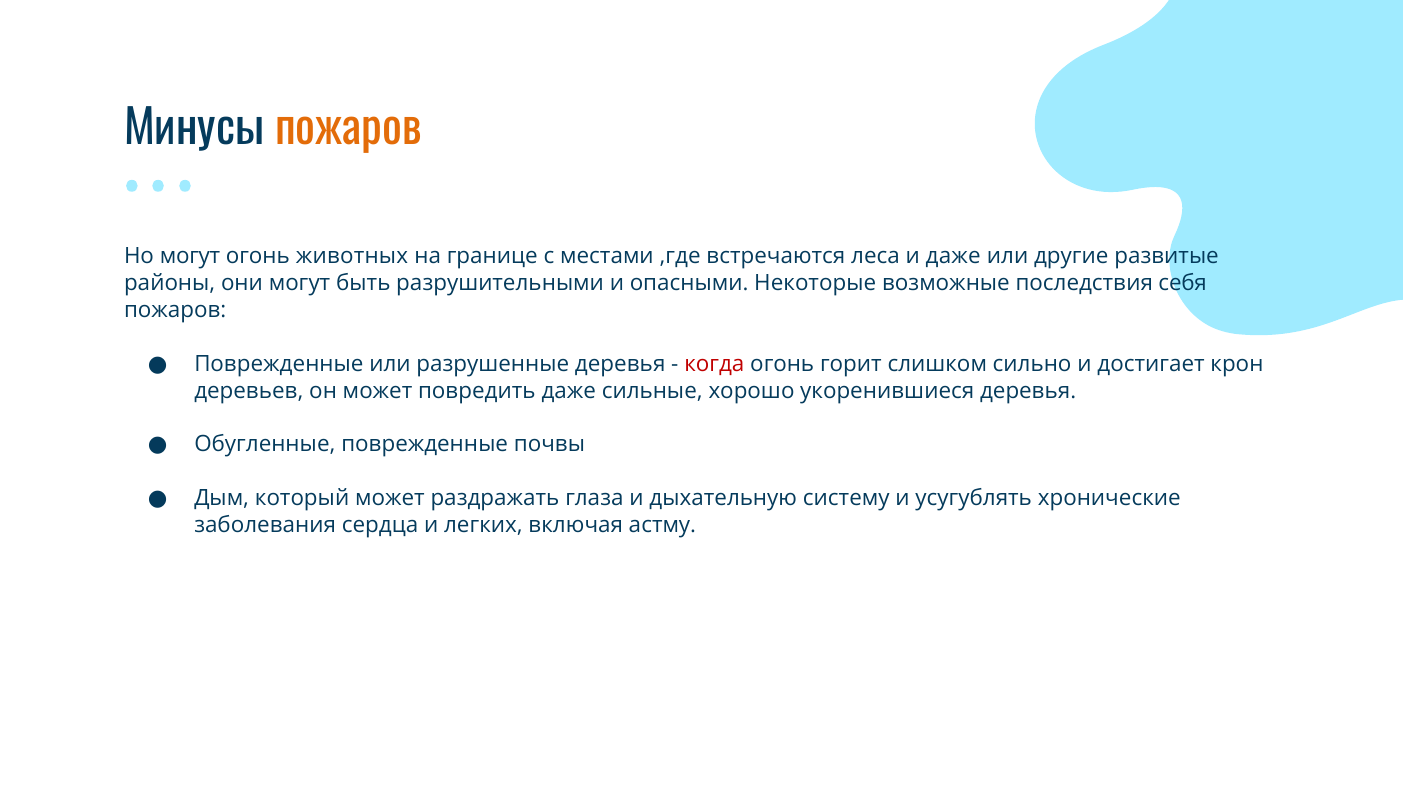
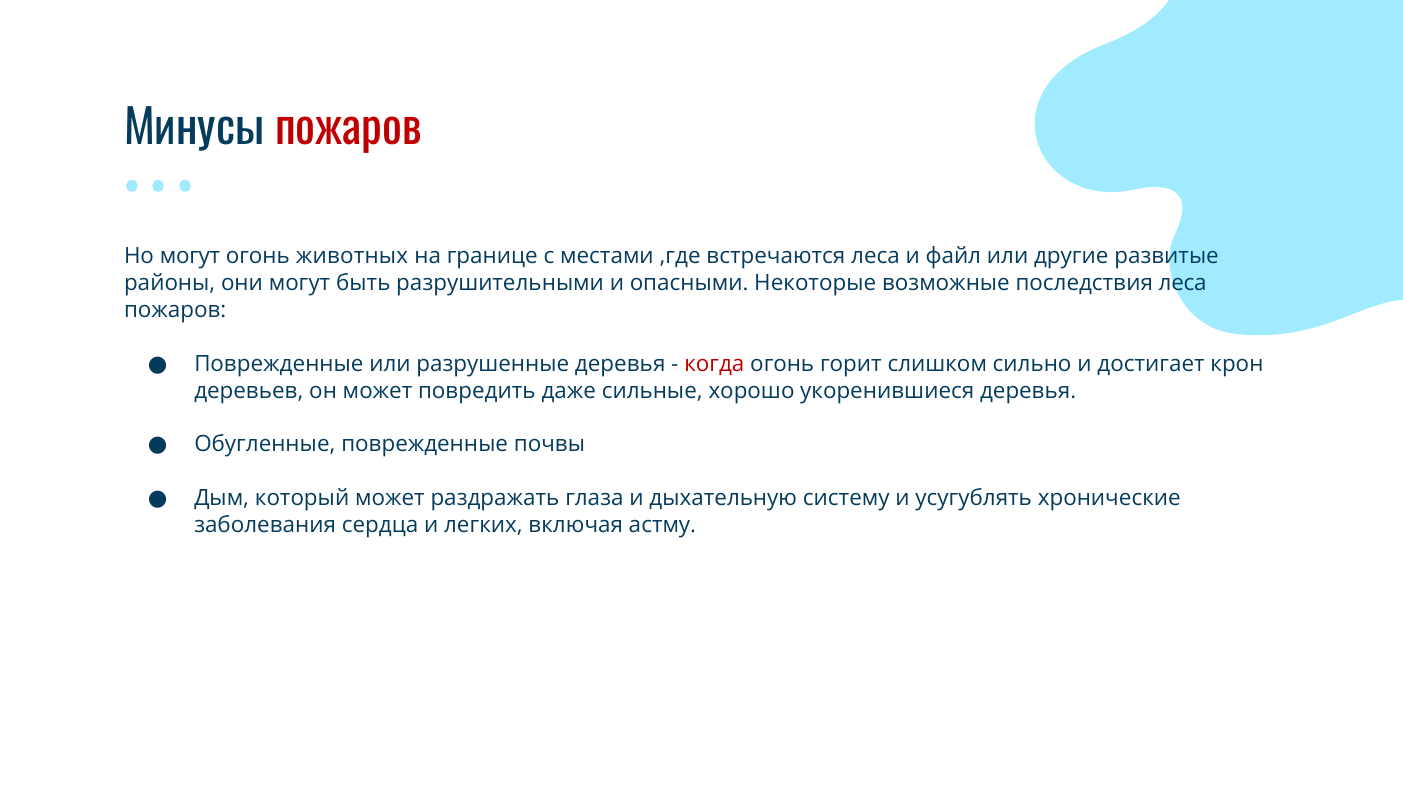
пожаров at (349, 130) colour: orange -> red
и даже: даже -> файл
последствия себя: себя -> леса
